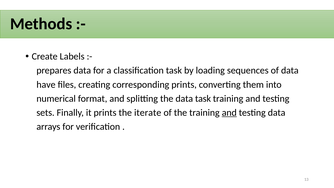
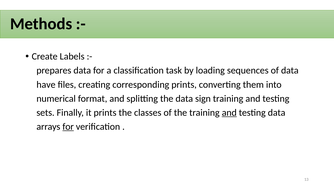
data task: task -> sign
iterate: iterate -> classes
for at (68, 126) underline: none -> present
